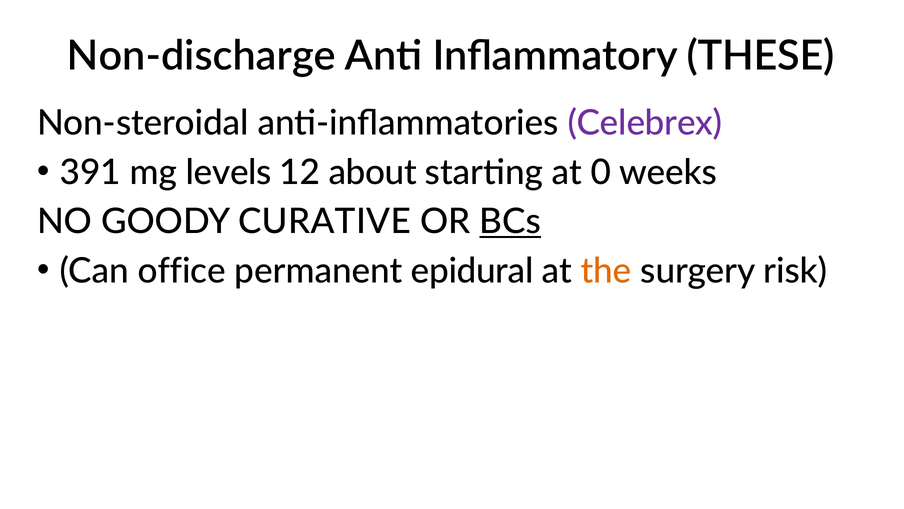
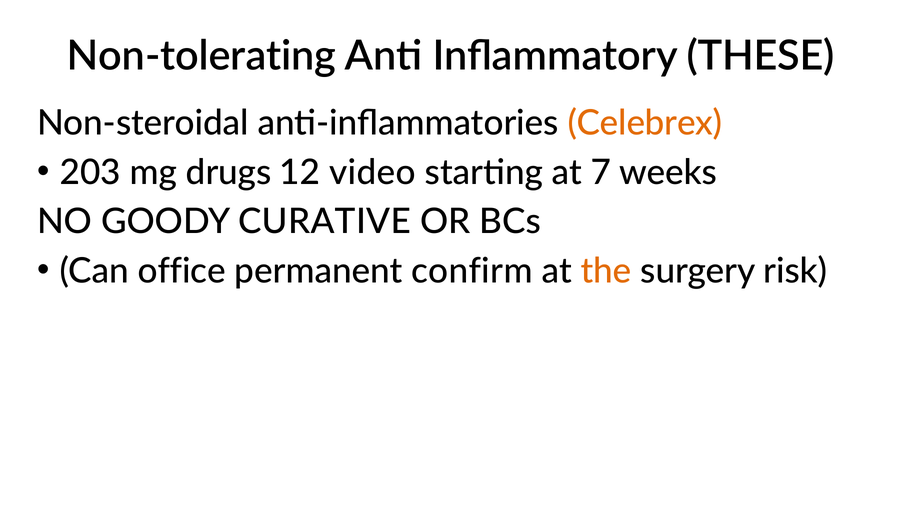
Non-discharge: Non-discharge -> Non-tolerating
Celebrex colour: purple -> orange
391: 391 -> 203
levels: levels -> drugs
about: about -> video
0: 0 -> 7
BCs underline: present -> none
epidural: epidural -> confirm
